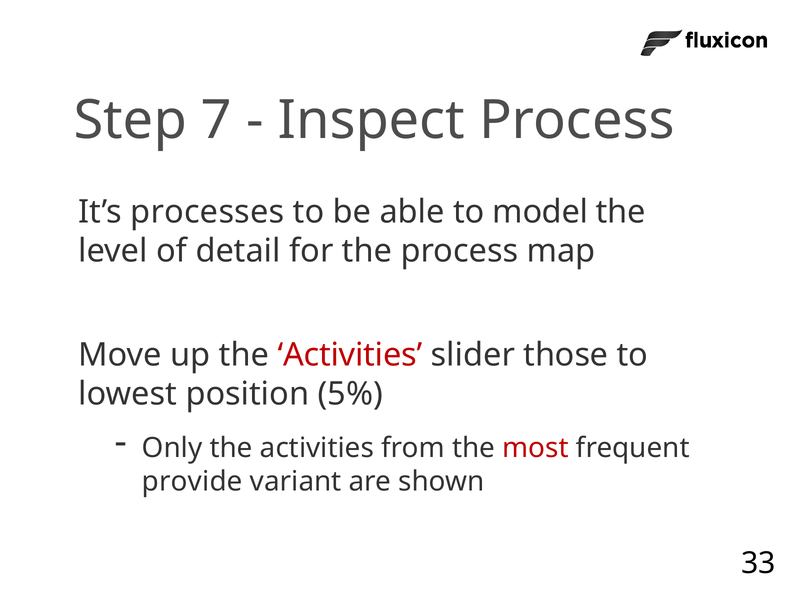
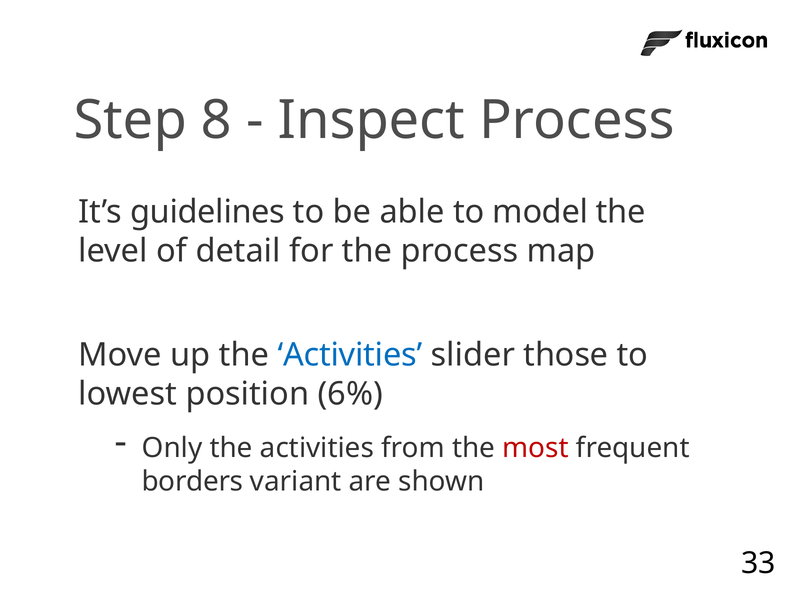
7: 7 -> 8
processes: processes -> guidelines
Activities at (350, 355) colour: red -> blue
5%: 5% -> 6%
provide: provide -> borders
